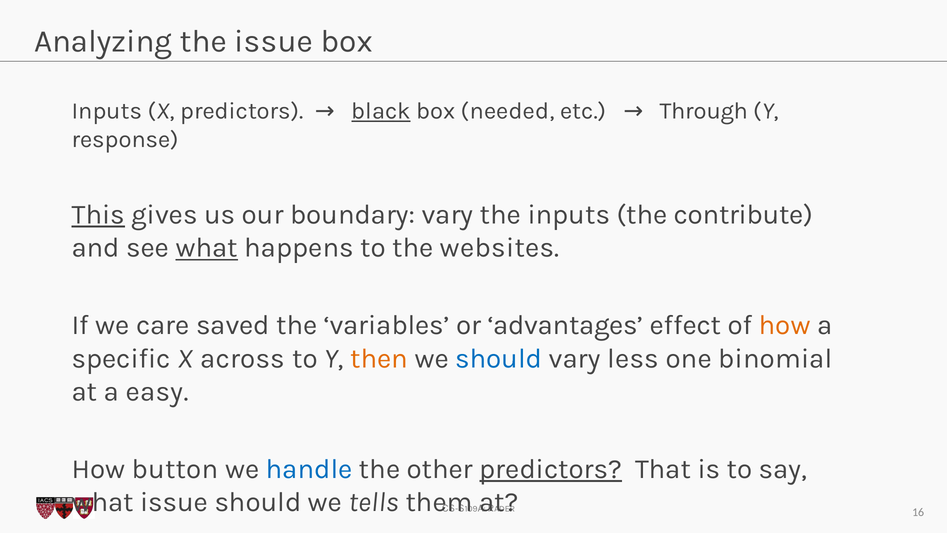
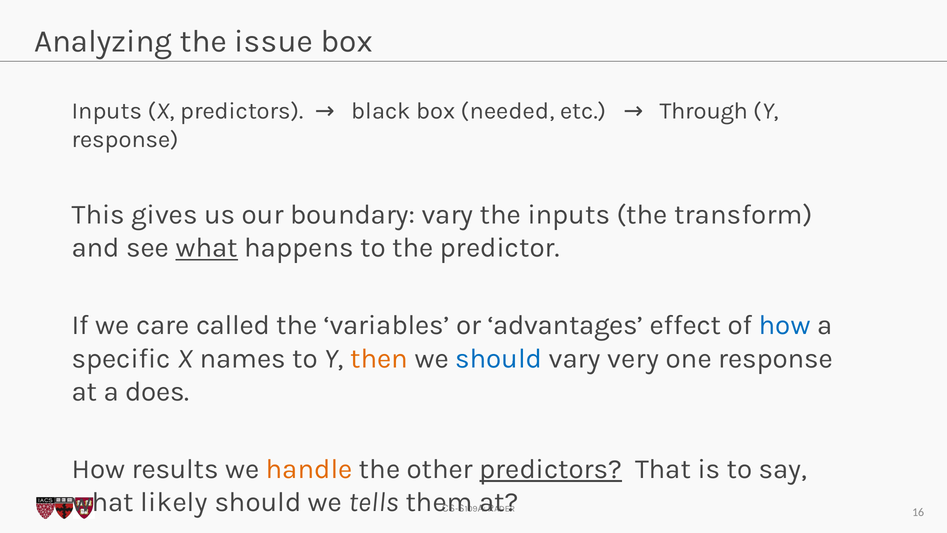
black underline: present -> none
This underline: present -> none
contribute: contribute -> transform
websites: websites -> predictor
saved: saved -> called
how at (785, 325) colour: orange -> blue
across: across -> names
less: less -> very
one binomial: binomial -> response
easy: easy -> does
button: button -> results
handle colour: blue -> orange
what issue: issue -> likely
